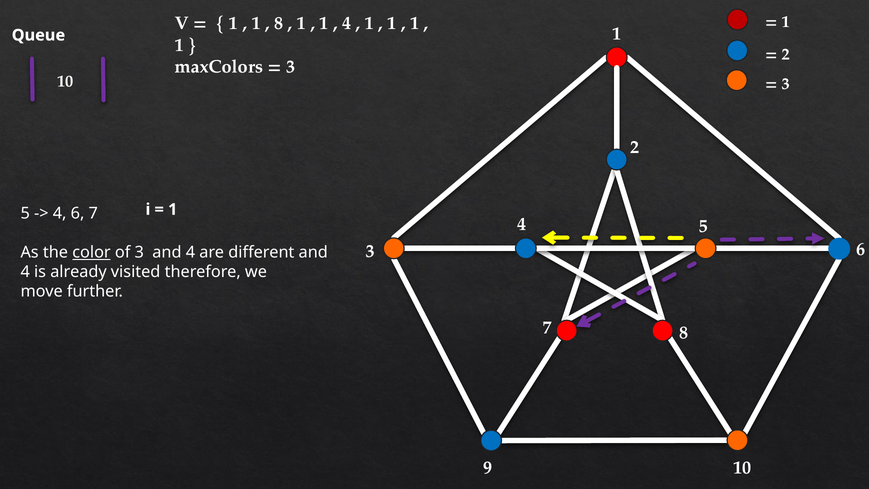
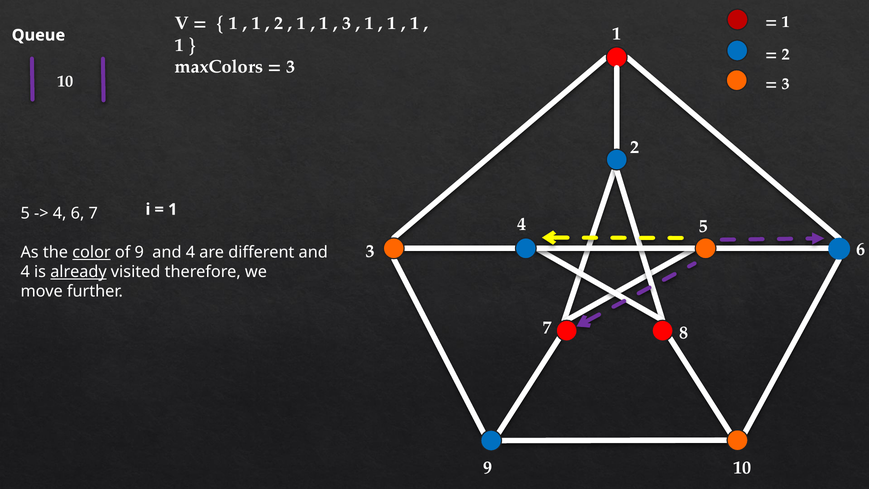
8 at (279, 23): 8 -> 2
4 at (347, 23): 4 -> 3
of 3: 3 -> 9
already underline: none -> present
